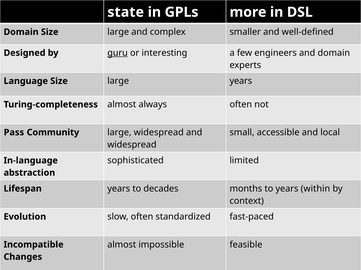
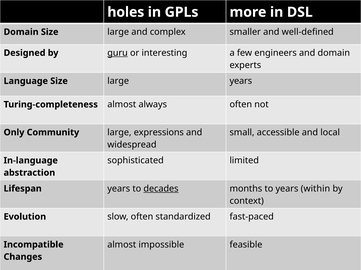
state: state -> holes
Pass: Pass -> Only
large widespread: widespread -> expressions
decades underline: none -> present
